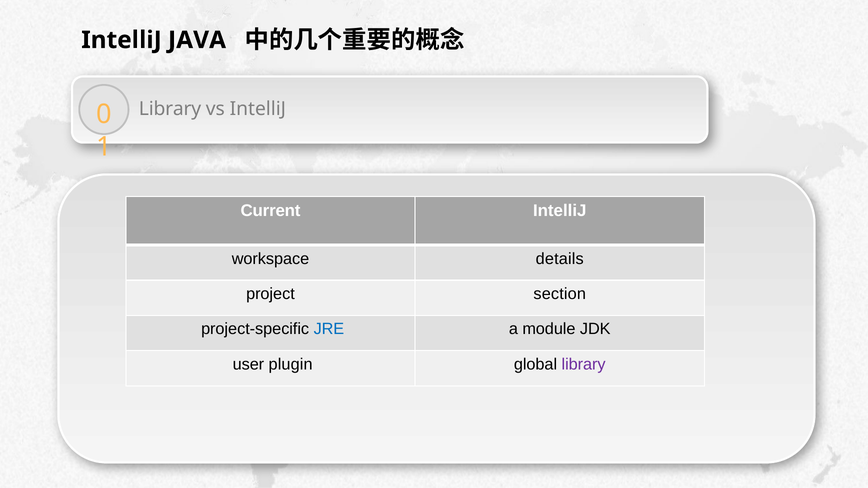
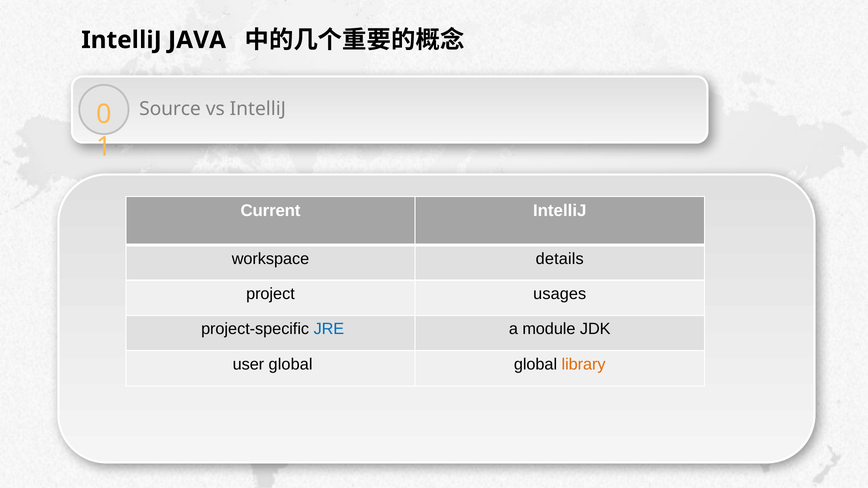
Library at (170, 109): Library -> Source
section: section -> usages
user plugin: plugin -> global
library at (584, 364) colour: purple -> orange
